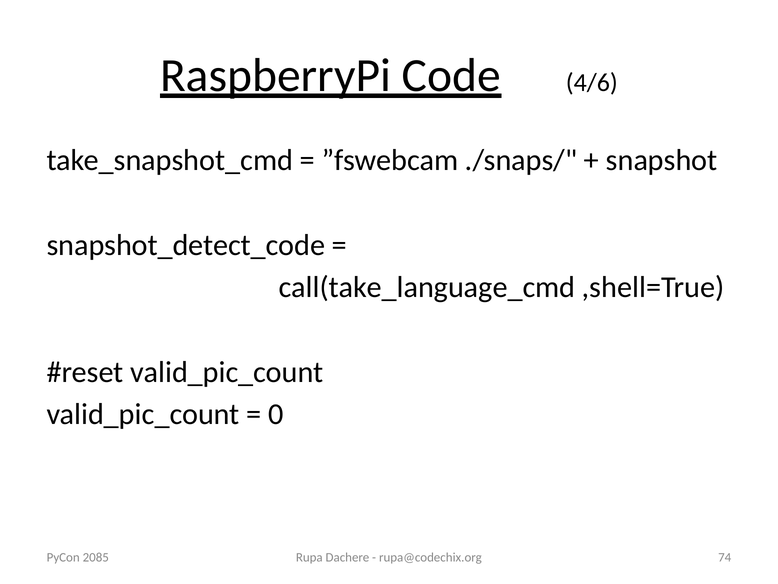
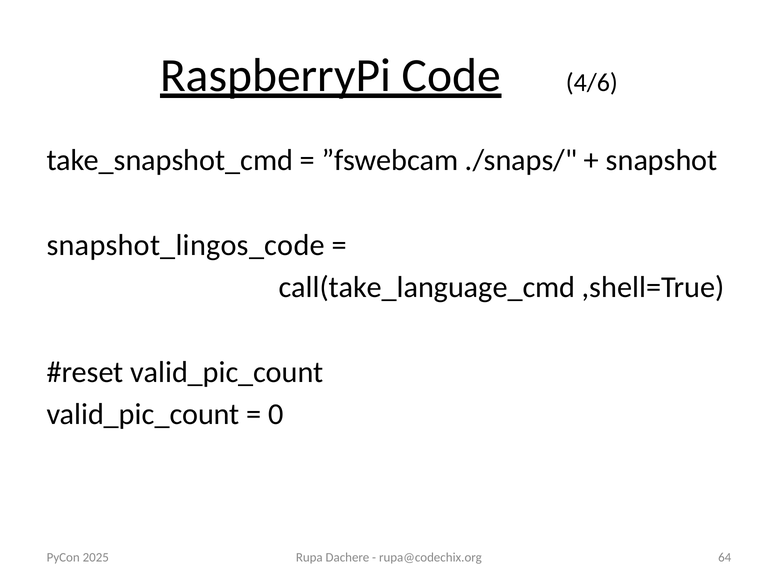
snapshot_detect_code: snapshot_detect_code -> snapshot_lingos_code
74: 74 -> 64
2085: 2085 -> 2025
